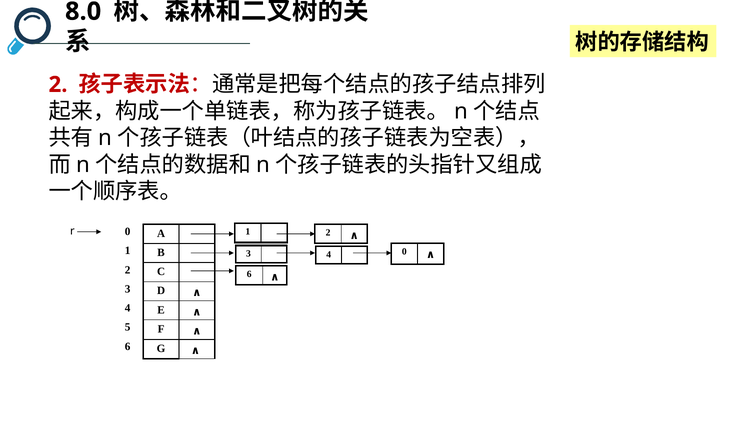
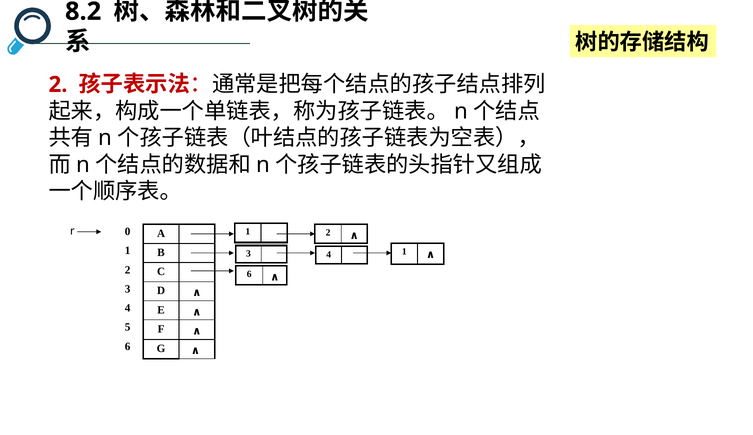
8.0: 8.0 -> 8.2
4 0: 0 -> 1
